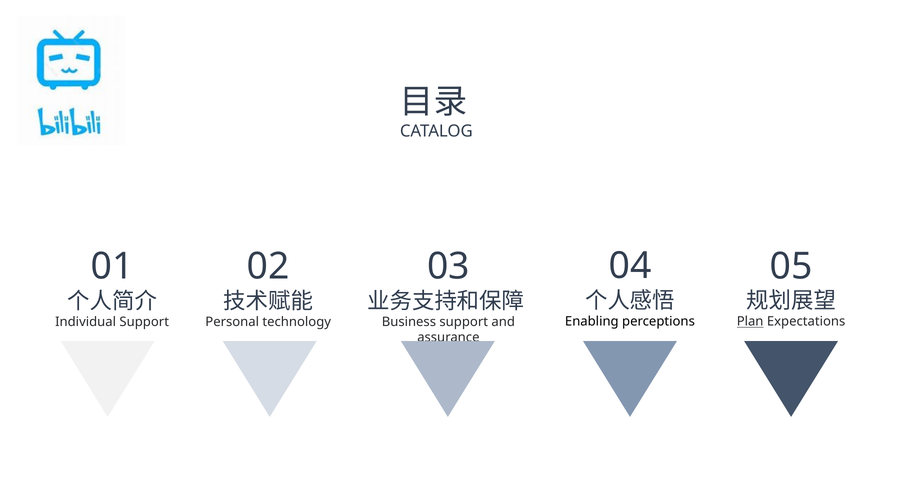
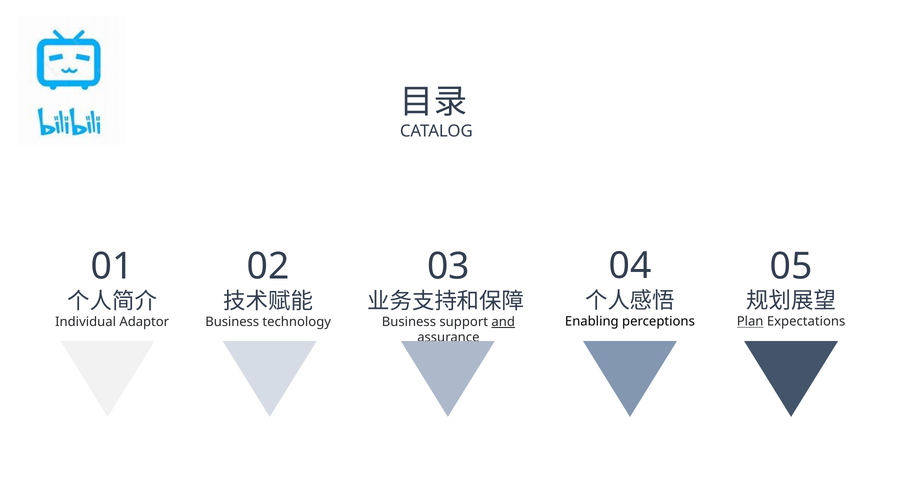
Individual Support: Support -> Adaptor
Personal at (232, 322): Personal -> Business
and underline: none -> present
